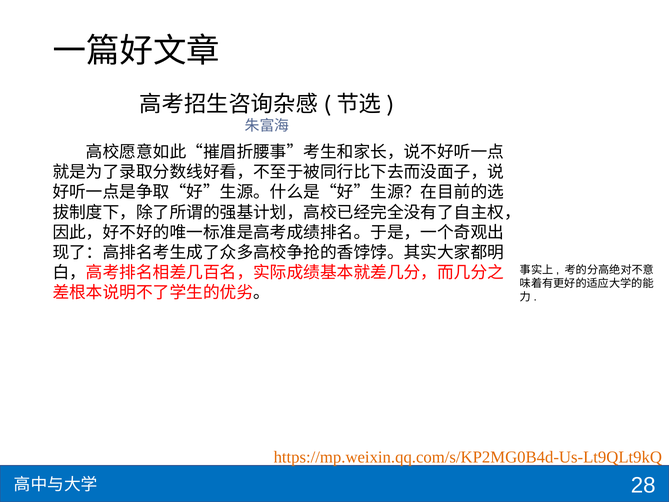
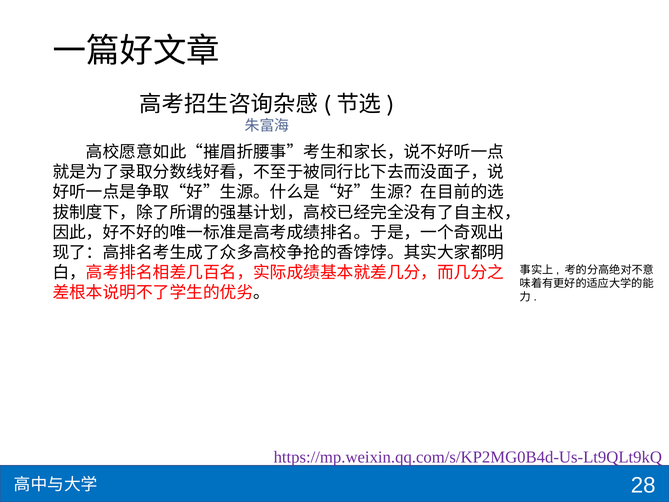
https://mp.weixin.qq.com/s/KP2MG0B4d-Us-Lt9QLt9kQ colour: orange -> purple
